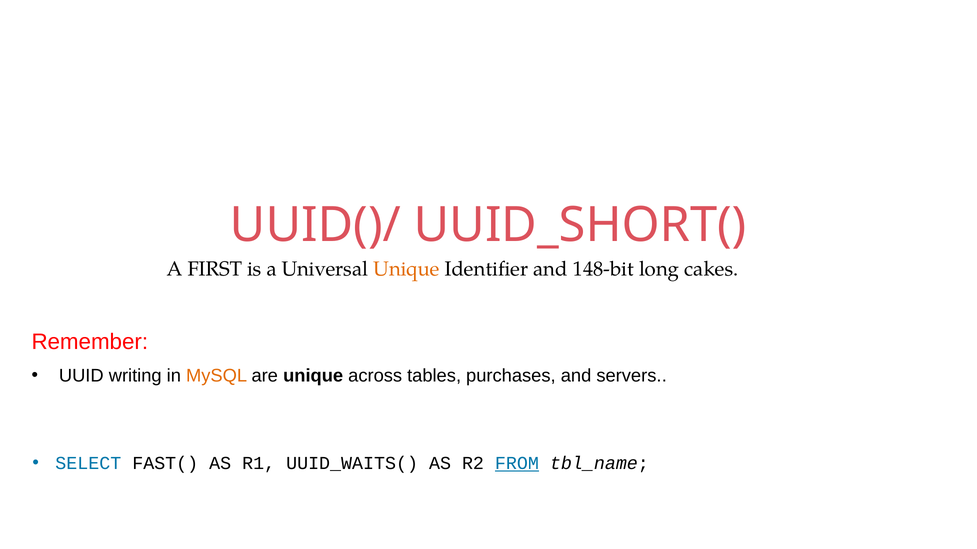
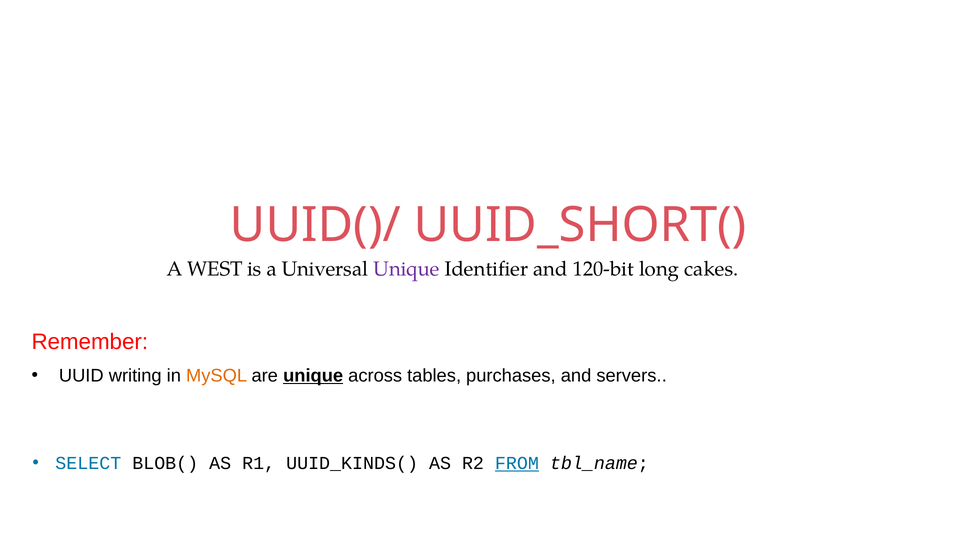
FIRST: FIRST -> WEST
Unique at (406, 269) colour: orange -> purple
148-bit: 148-bit -> 120-bit
unique at (313, 376) underline: none -> present
FAST(: FAST( -> BLOB(
UUID_WAITS(: UUID_WAITS( -> UUID_KINDS(
